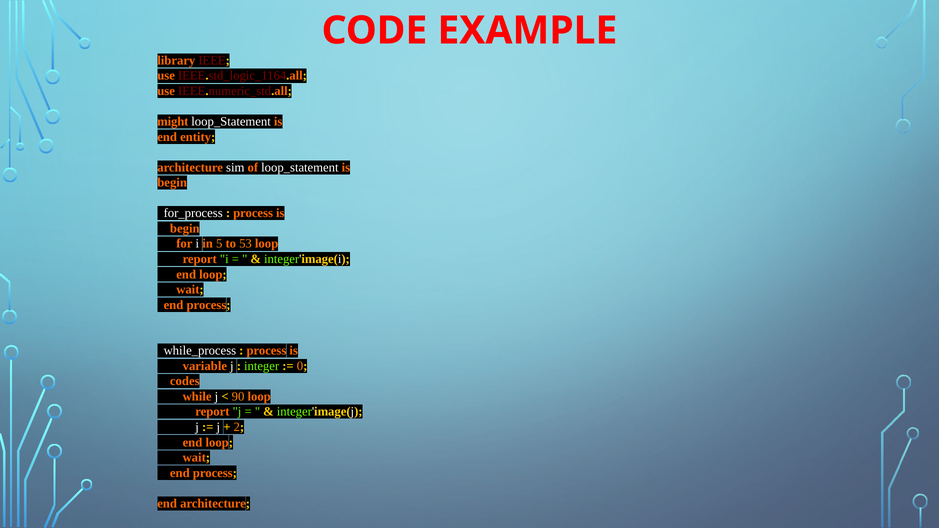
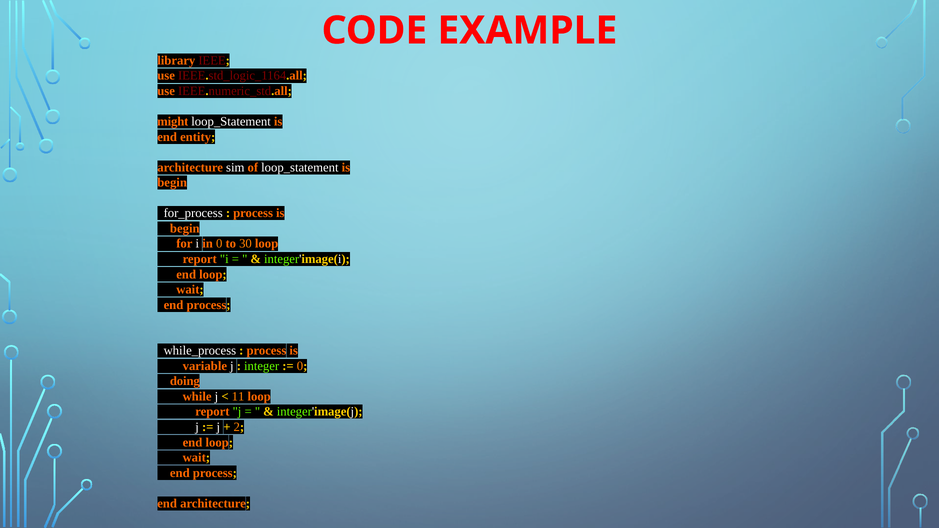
in 5: 5 -> 0
53: 53 -> 30
codes: codes -> doing
90: 90 -> 11
